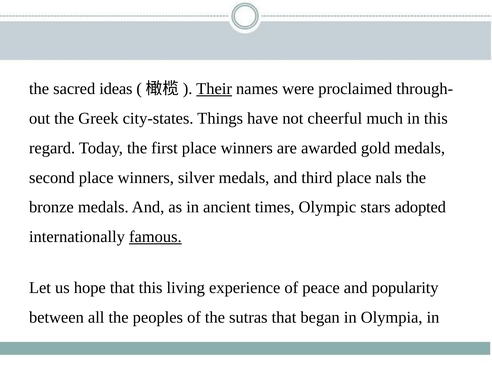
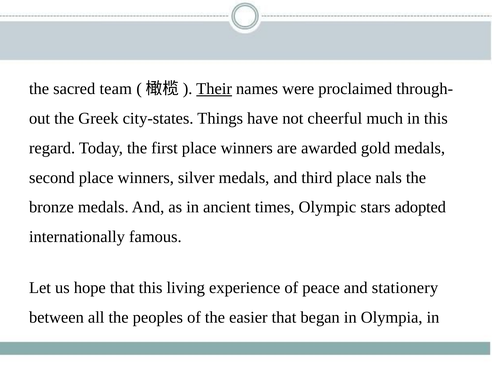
ideas: ideas -> team
famous underline: present -> none
popularity: popularity -> stationery
sutras: sutras -> easier
